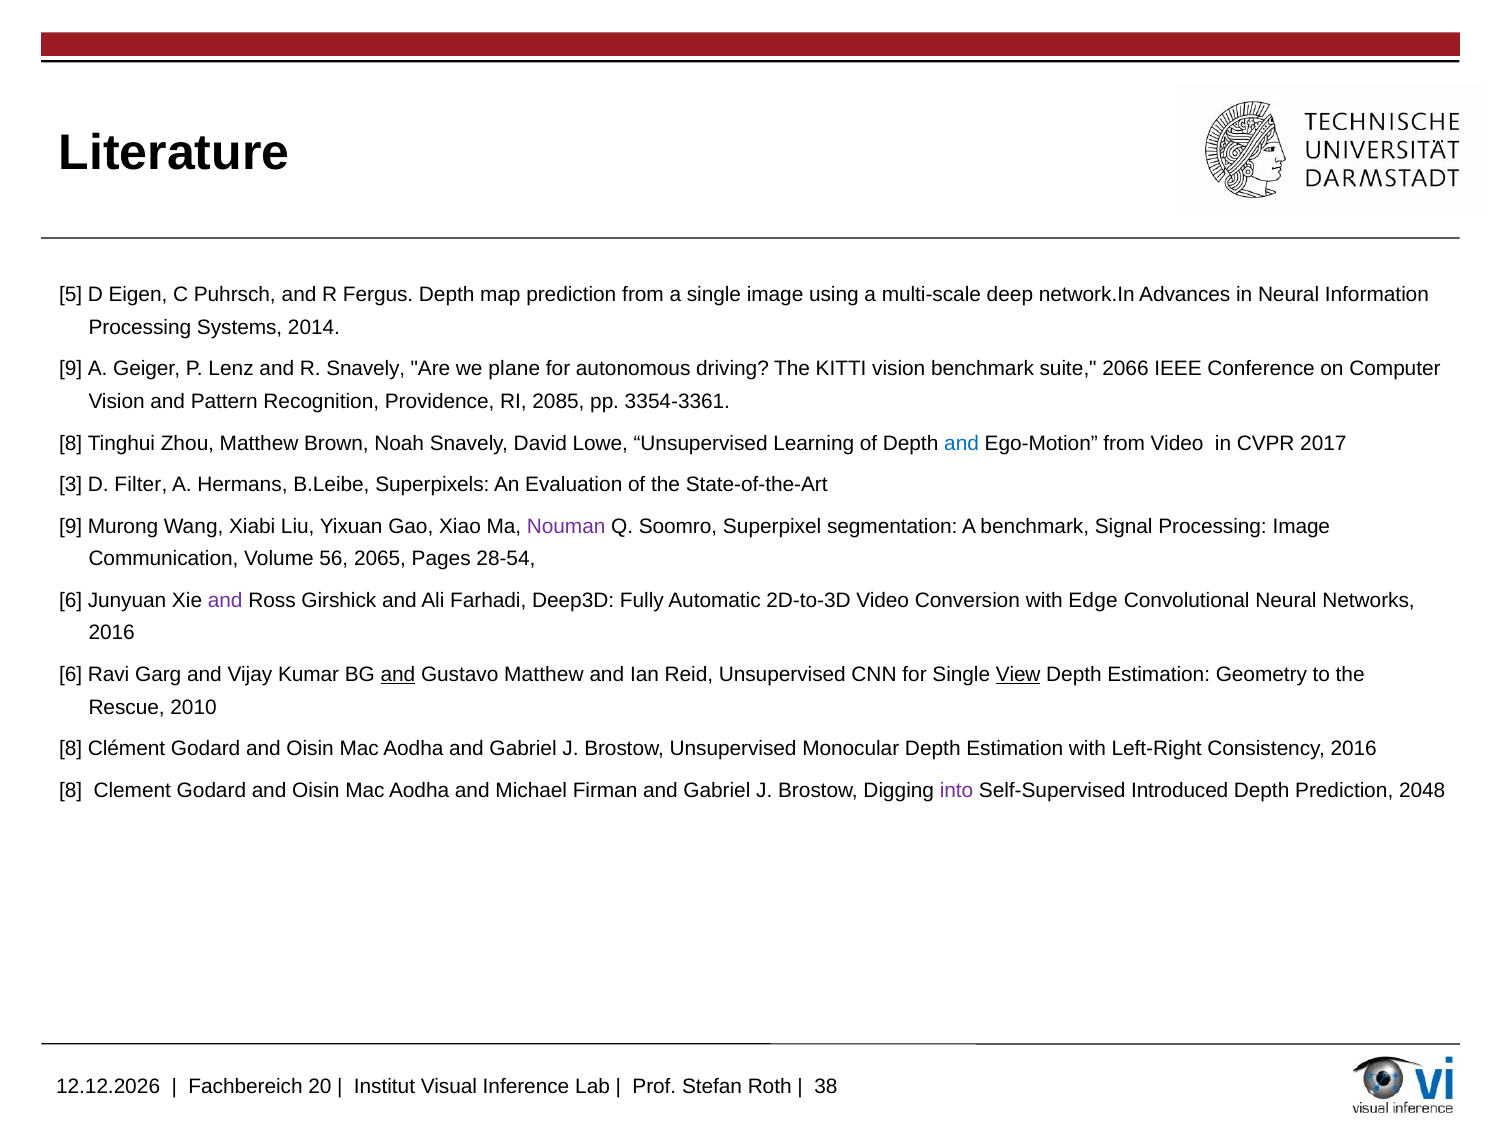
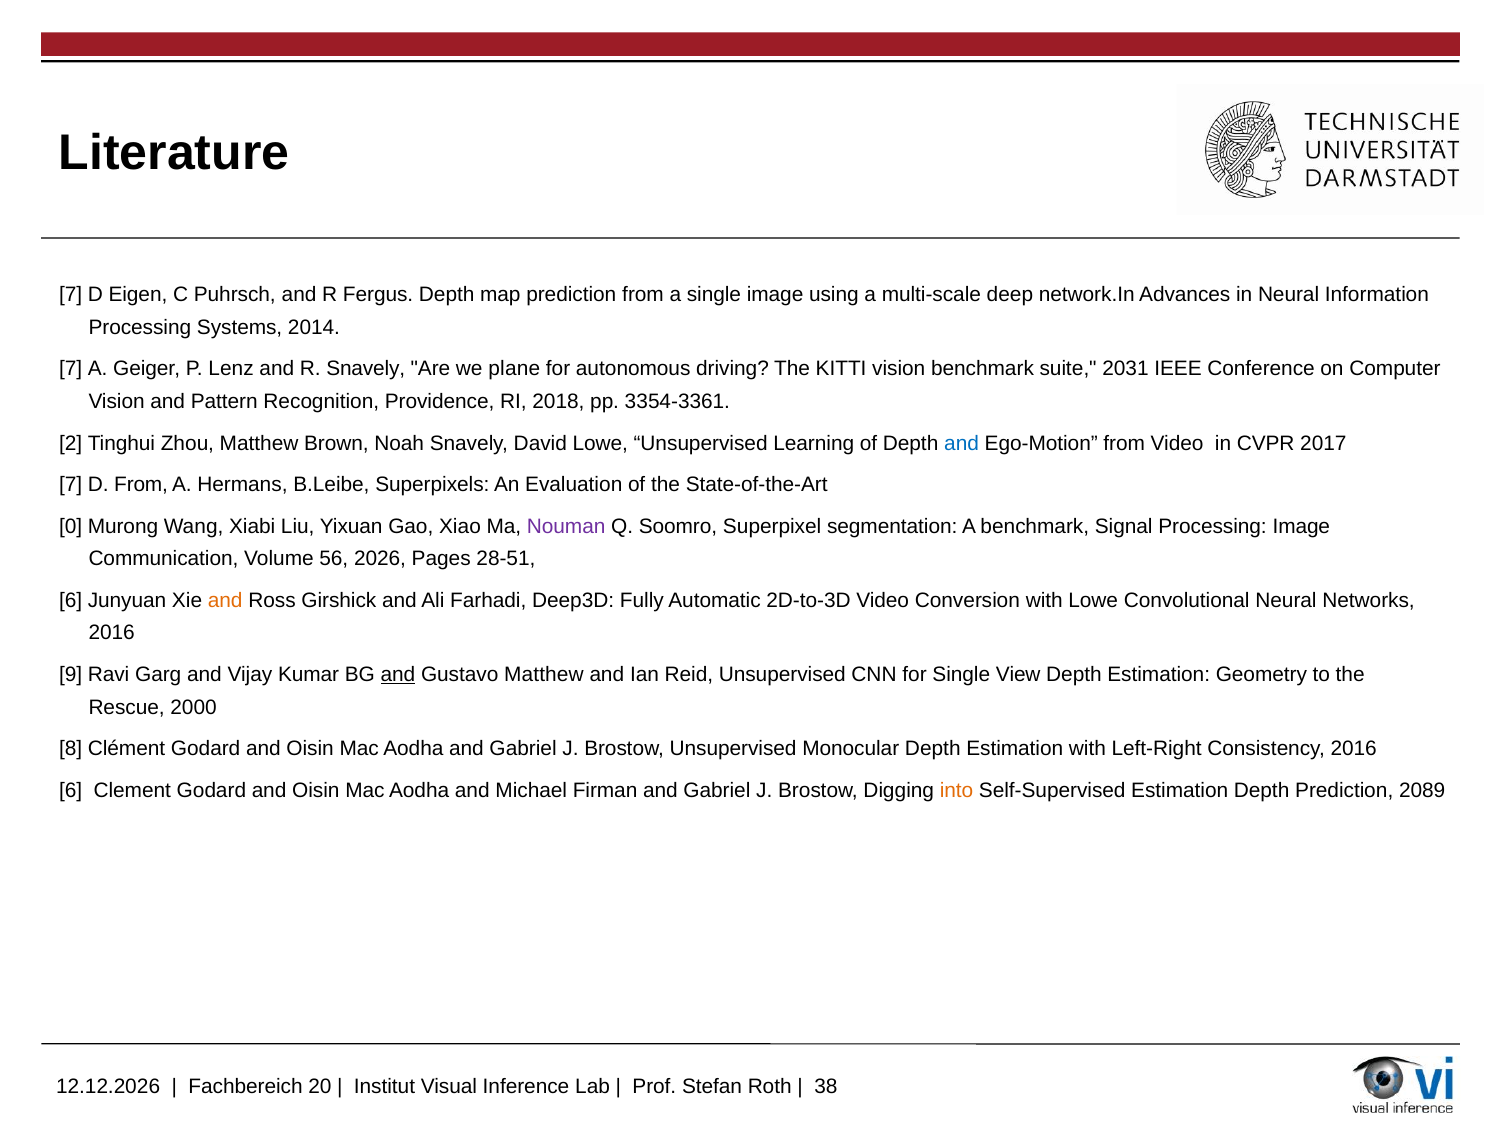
5 at (71, 295): 5 -> 7
9 at (71, 369): 9 -> 7
2066: 2066 -> 2031
2085: 2085 -> 2018
8 at (71, 443): 8 -> 2
3 at (71, 485): 3 -> 7
D Filter: Filter -> From
9 at (71, 526): 9 -> 0
2065: 2065 -> 2026
28-54: 28-54 -> 28-51
and at (225, 600) colour: purple -> orange
with Edge: Edge -> Lowe
6 at (71, 674): 6 -> 9
View underline: present -> none
2010: 2010 -> 2000
8 at (71, 790): 8 -> 6
into colour: purple -> orange
Self-Supervised Introduced: Introduced -> Estimation
2048: 2048 -> 2089
